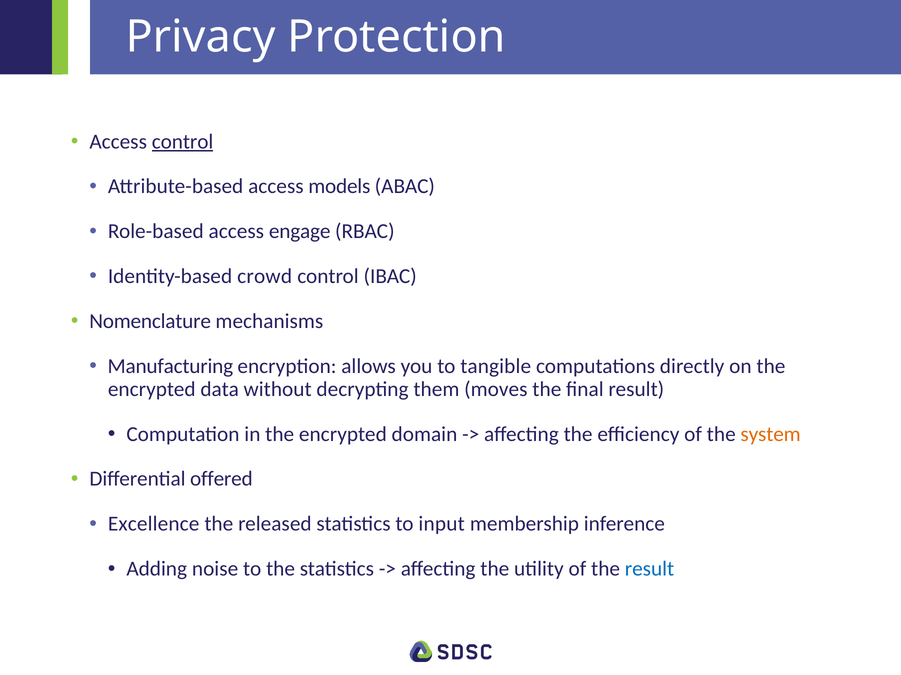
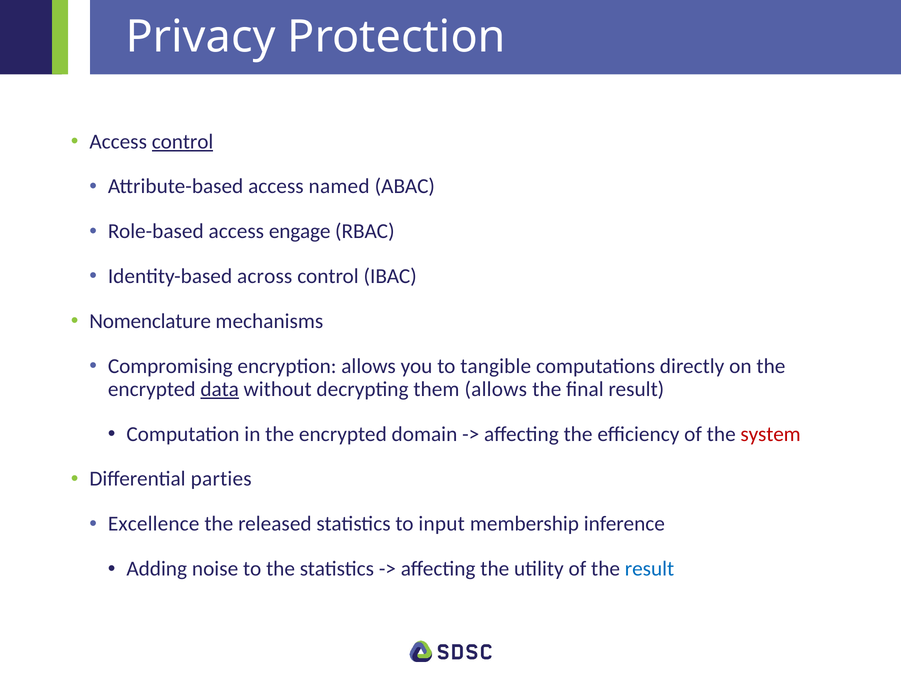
models: models -> named
crowd: crowd -> across
Manufacturing: Manufacturing -> Compromising
data underline: none -> present
them moves: moves -> allows
system colour: orange -> red
offered: offered -> parties
